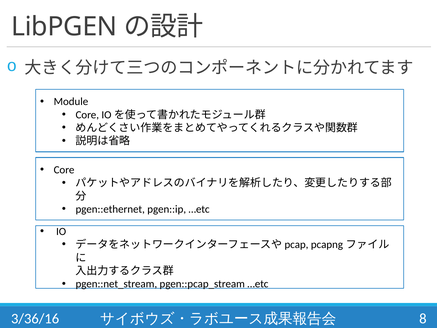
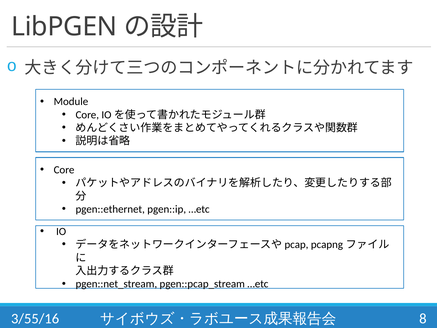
3/36/16: 3/36/16 -> 3/55/16
